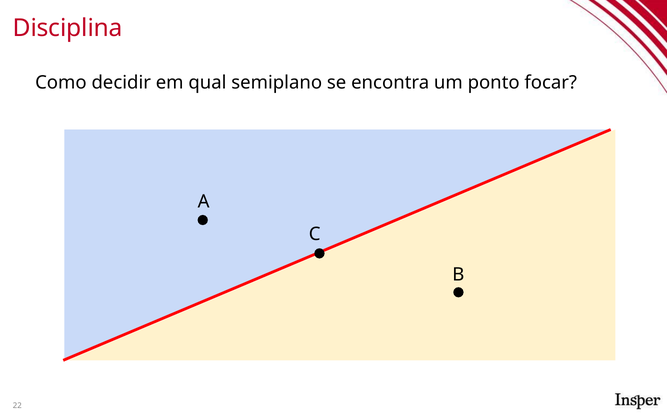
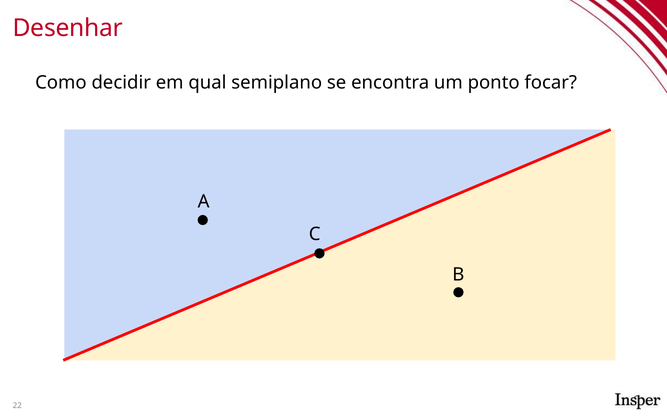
Disciplina: Disciplina -> Desenhar
